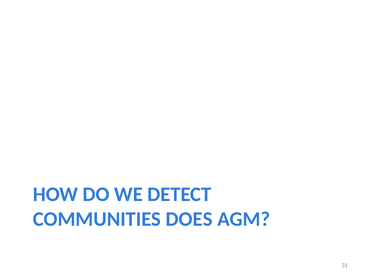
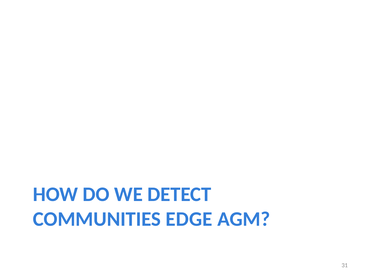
DOES: DOES -> EDGE
